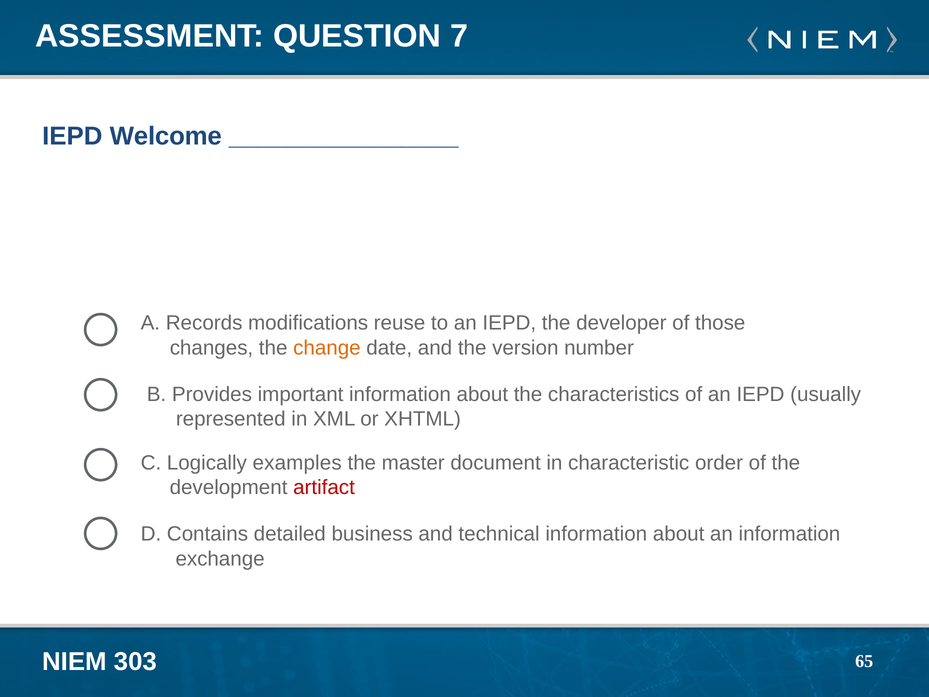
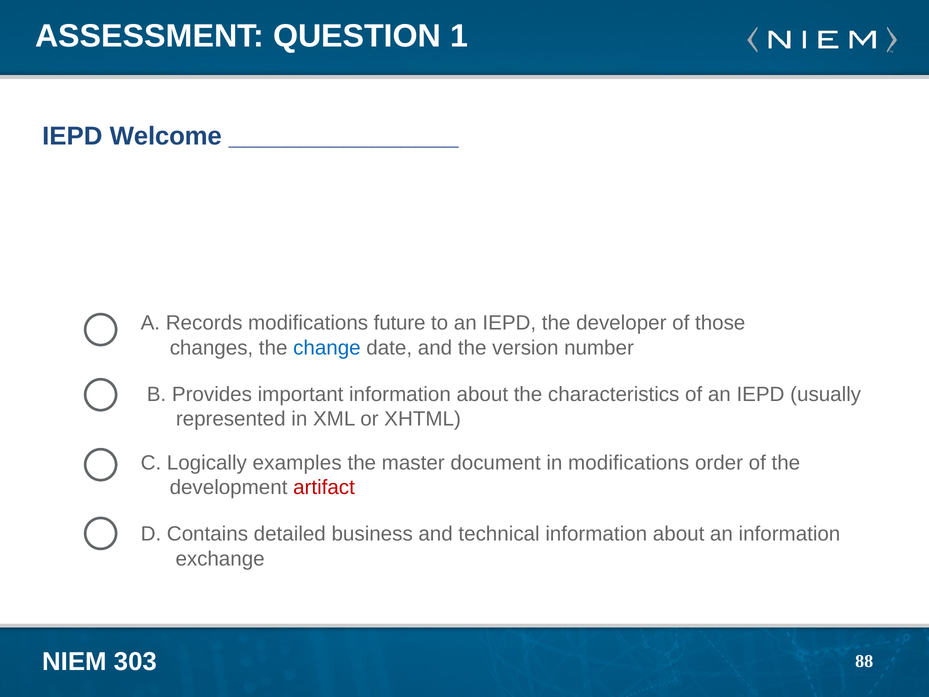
7: 7 -> 1
reuse: reuse -> future
change colour: orange -> blue
in characteristic: characteristic -> modifications
65: 65 -> 88
